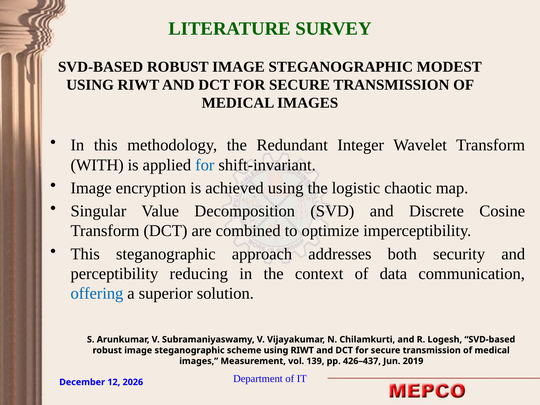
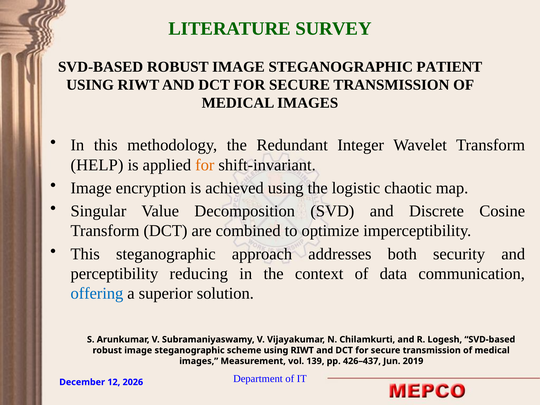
MODEST: MODEST -> PATIENT
WITH: WITH -> HELP
for at (205, 165) colour: blue -> orange
